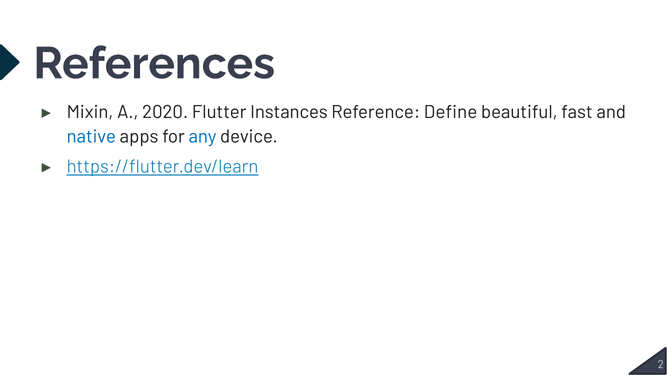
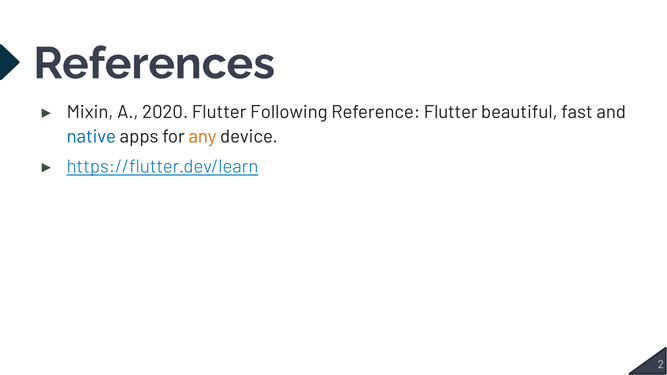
Instances: Instances -> Following
Reference Define: Define -> Flutter
any colour: blue -> orange
